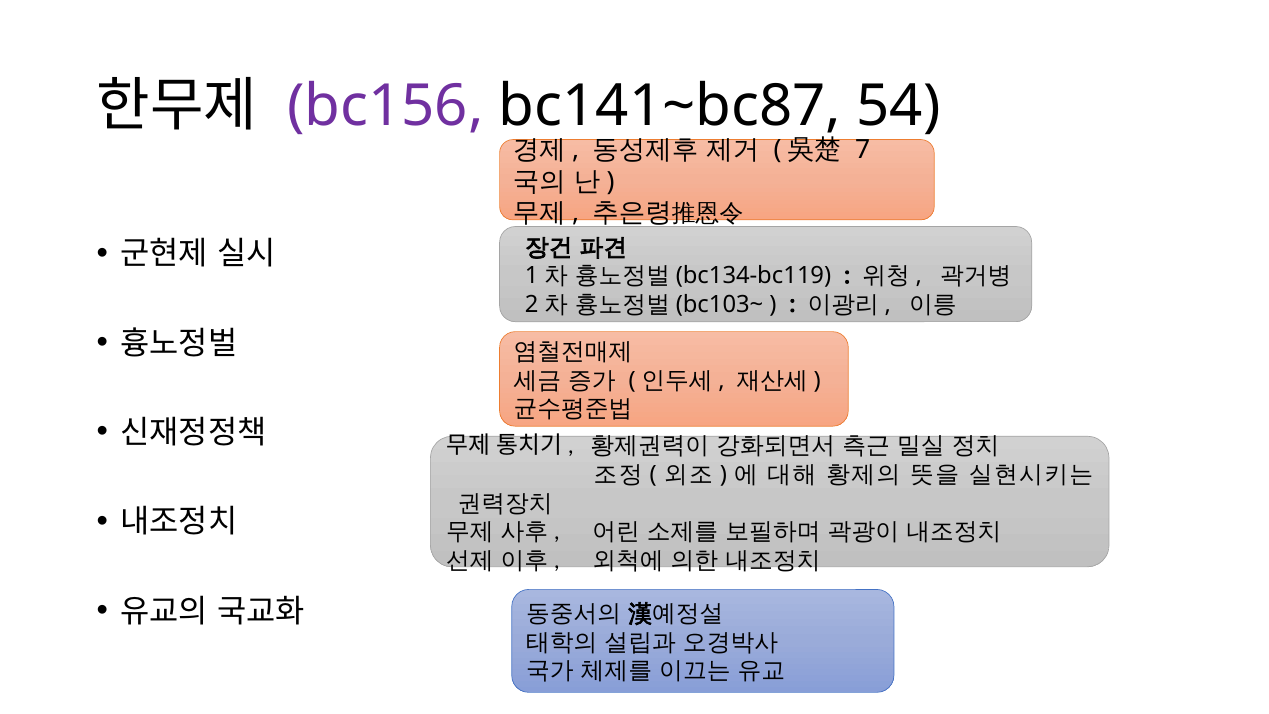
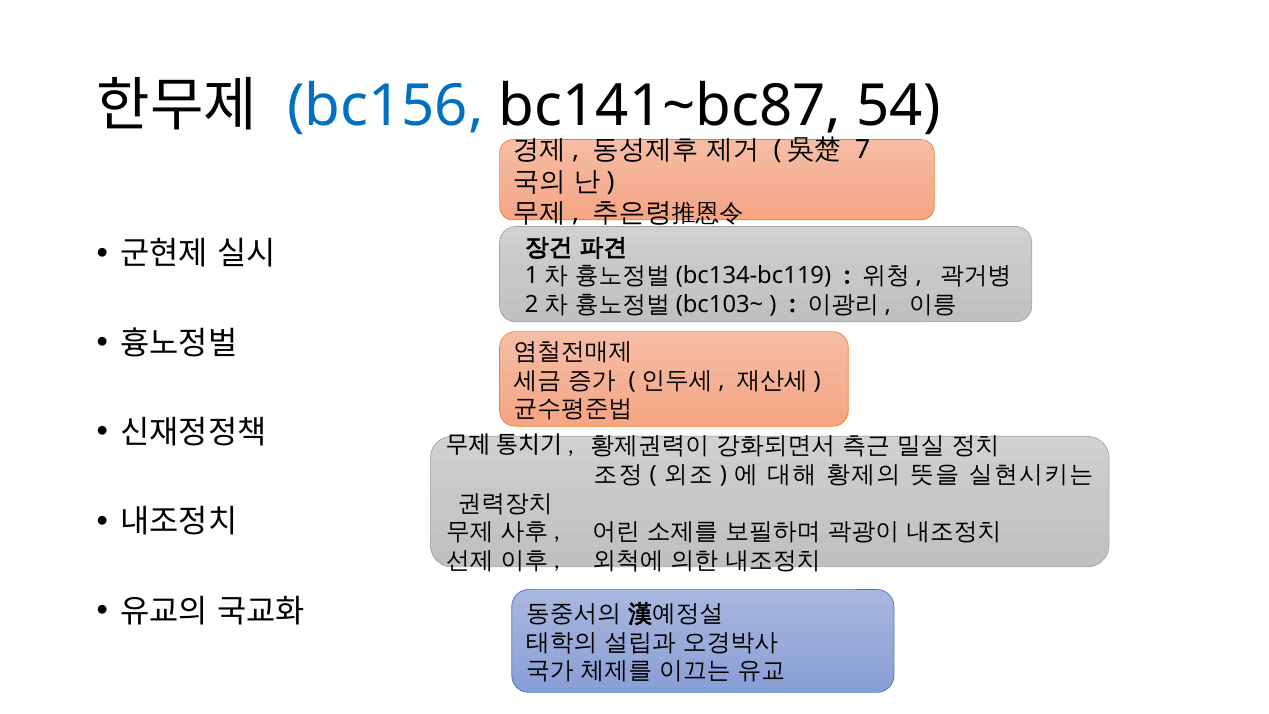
bc156 colour: purple -> blue
